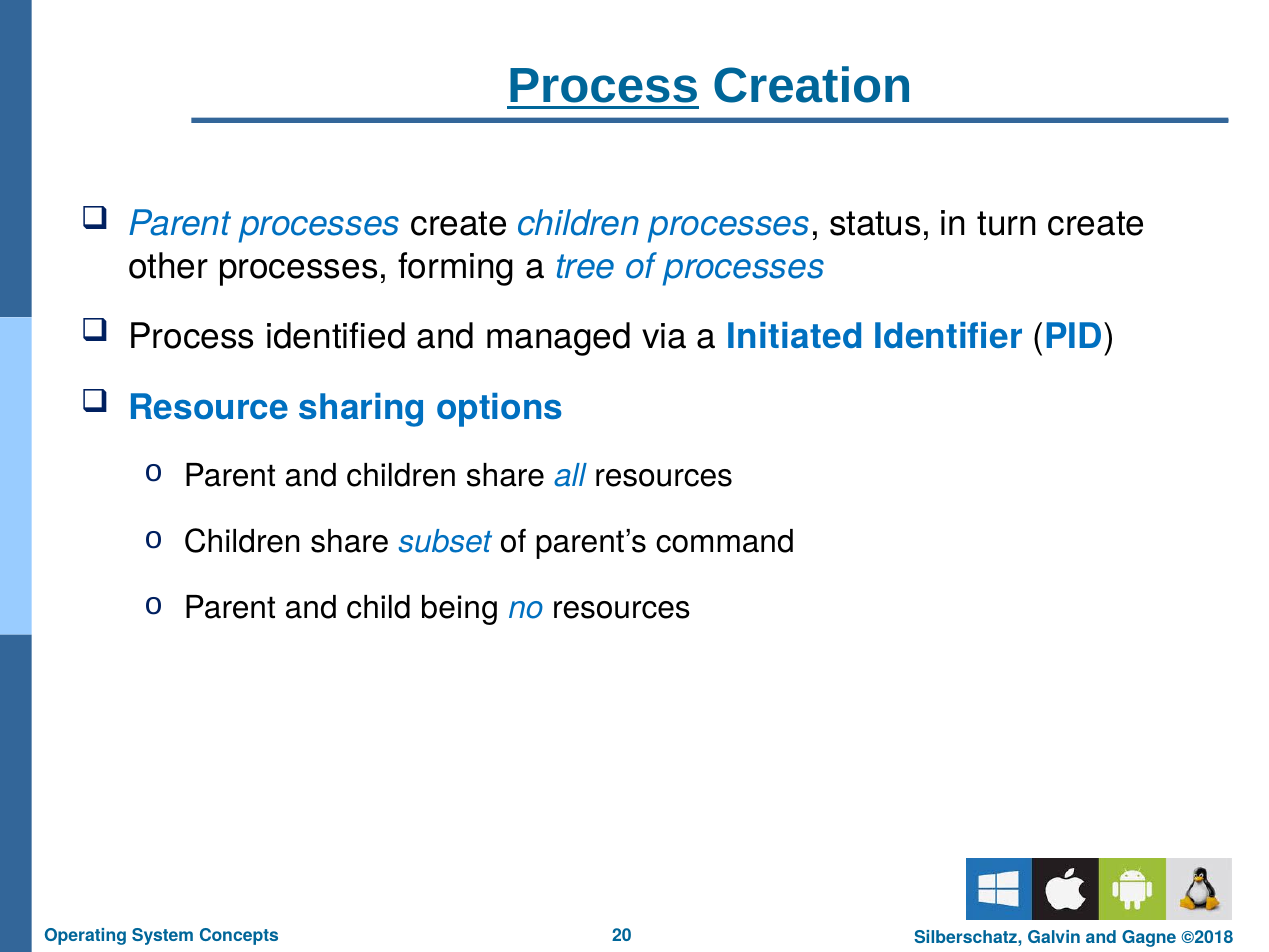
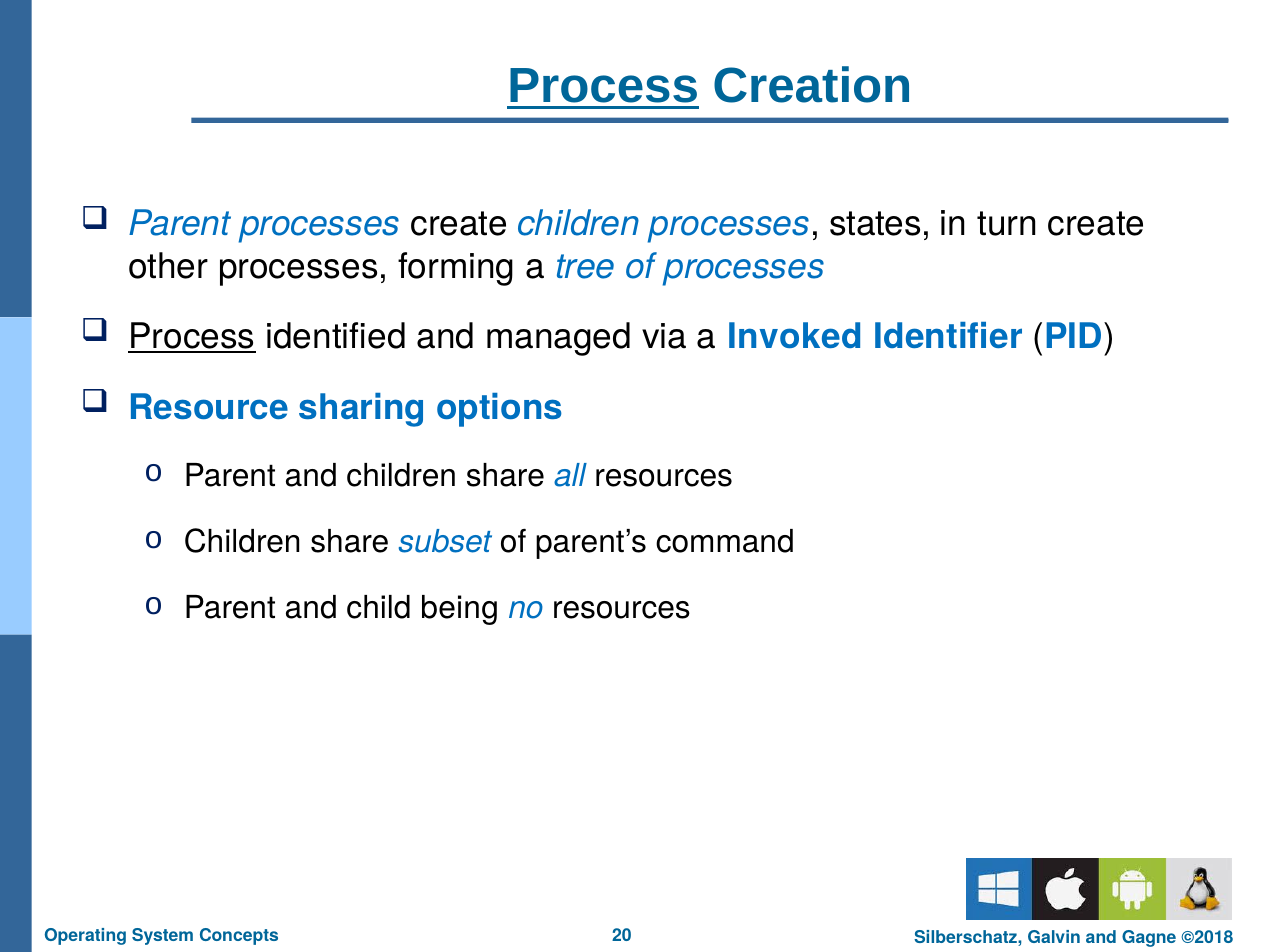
status: status -> states
Process at (192, 337) underline: none -> present
Initiated: Initiated -> Invoked
